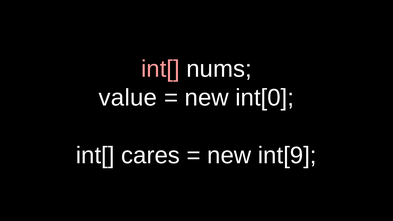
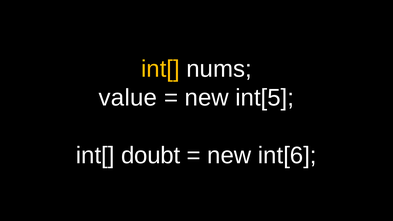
int[ at (160, 69) colour: pink -> yellow
int[0: int[0 -> int[5
cares: cares -> doubt
int[9: int[9 -> int[6
